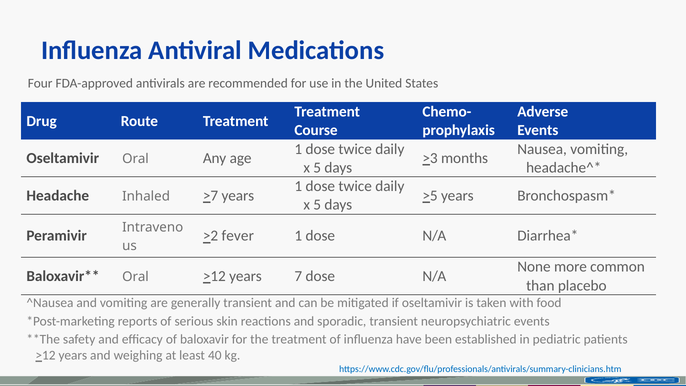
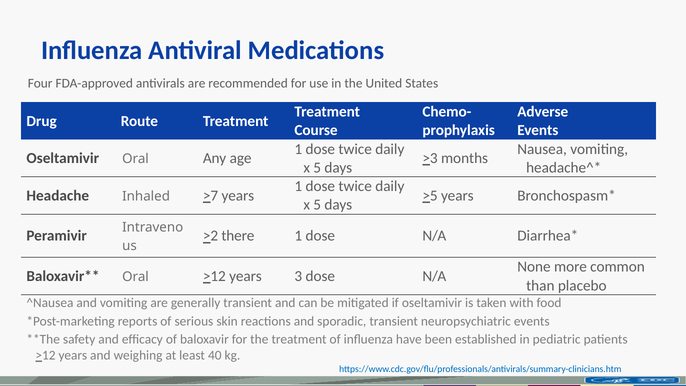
fever: fever -> there
7: 7 -> 3
